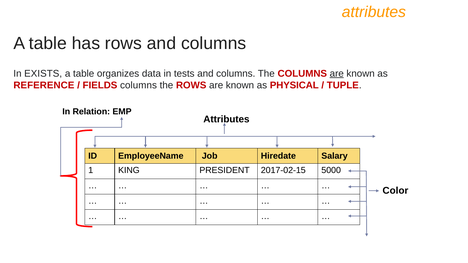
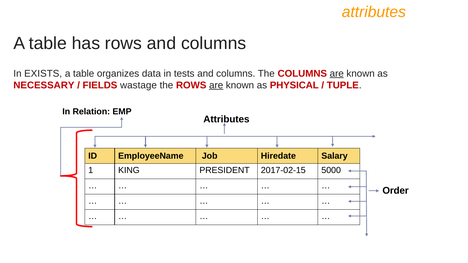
REFERENCE: REFERENCE -> NECESSARY
FIELDS columns: columns -> wastage
are at (216, 85) underline: none -> present
Color: Color -> Order
